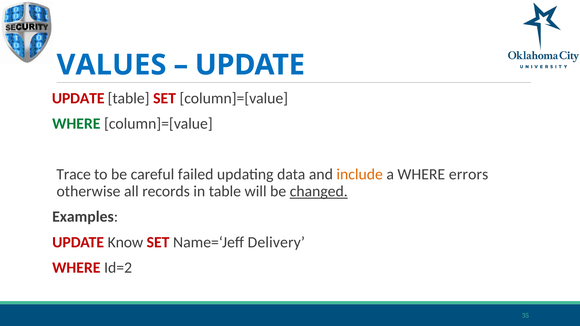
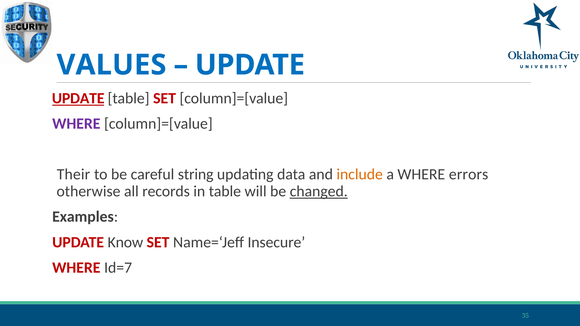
UPDATE at (78, 98) underline: none -> present
WHERE at (76, 124) colour: green -> purple
Trace: Trace -> Their
failed: failed -> string
Delivery: Delivery -> Insecure
Id=2: Id=2 -> Id=7
